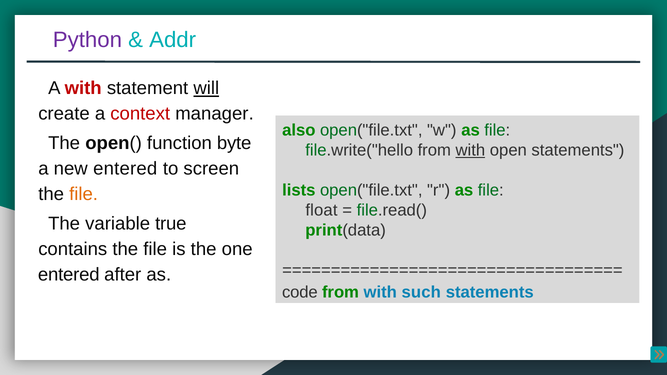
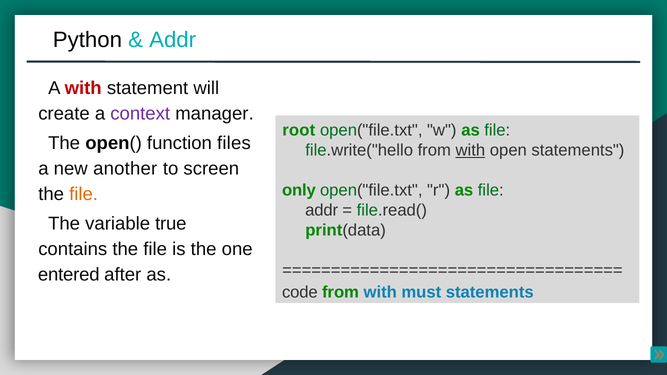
Python colour: purple -> black
will underline: present -> none
context colour: red -> purple
also: also -> root
byte: byte -> files
new entered: entered -> another
lists: lists -> only
float at (321, 210): float -> addr
such: such -> must
